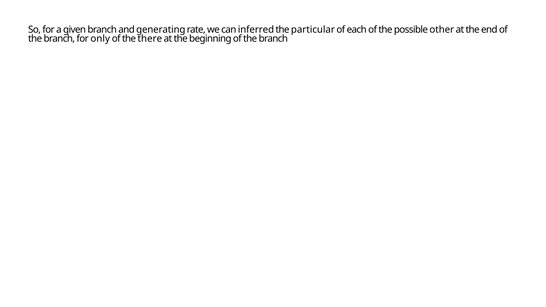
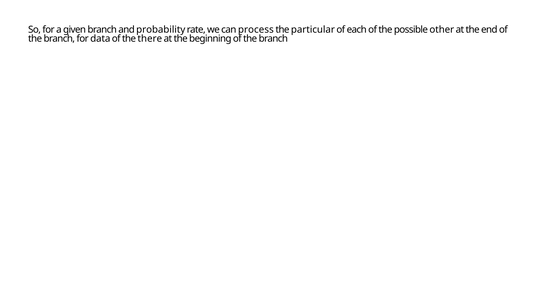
generating: generating -> probability
inferred: inferred -> process
only: only -> data
